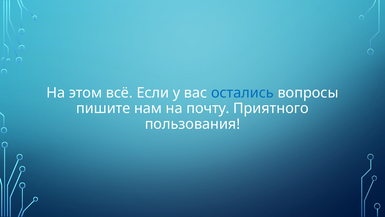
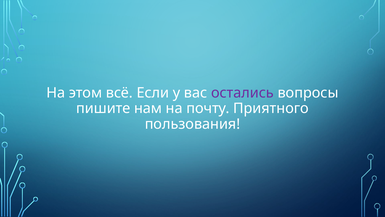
остались colour: blue -> purple
